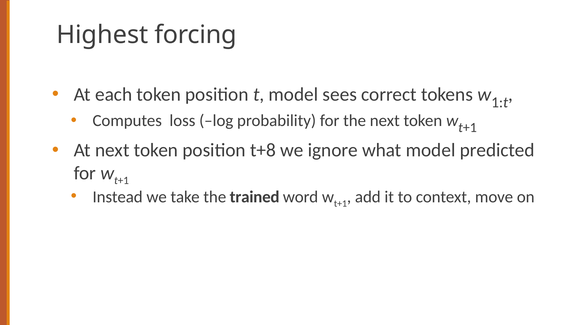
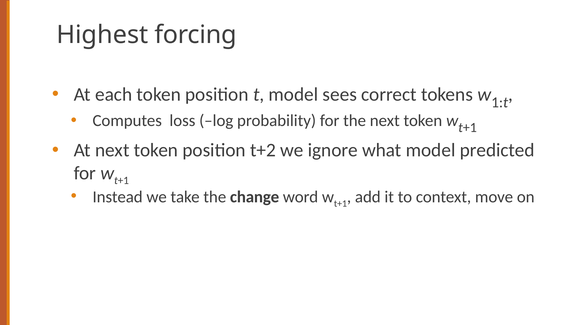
t+8: t+8 -> t+2
trained: trained -> change
